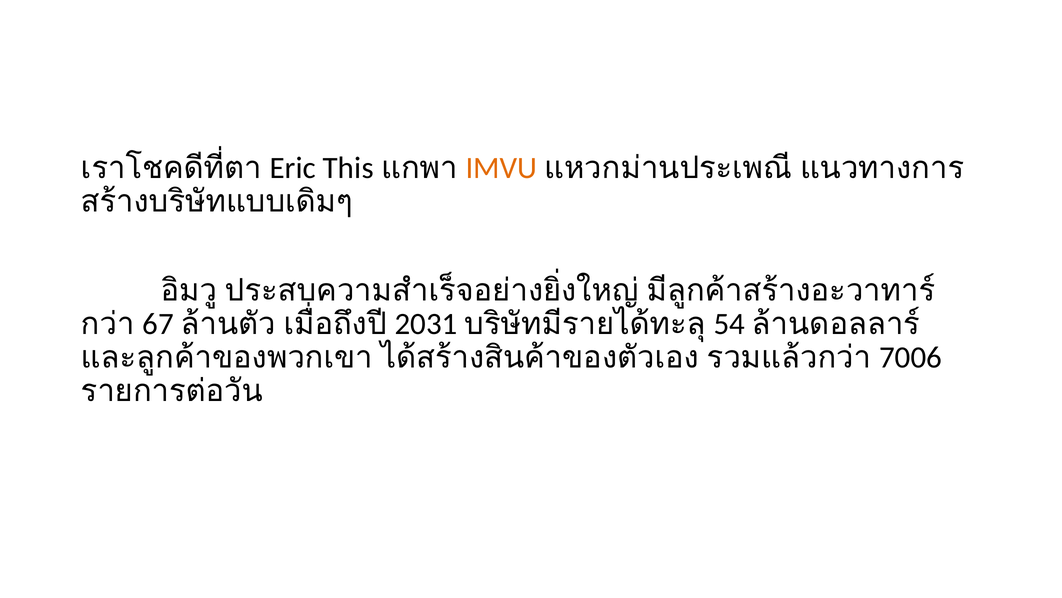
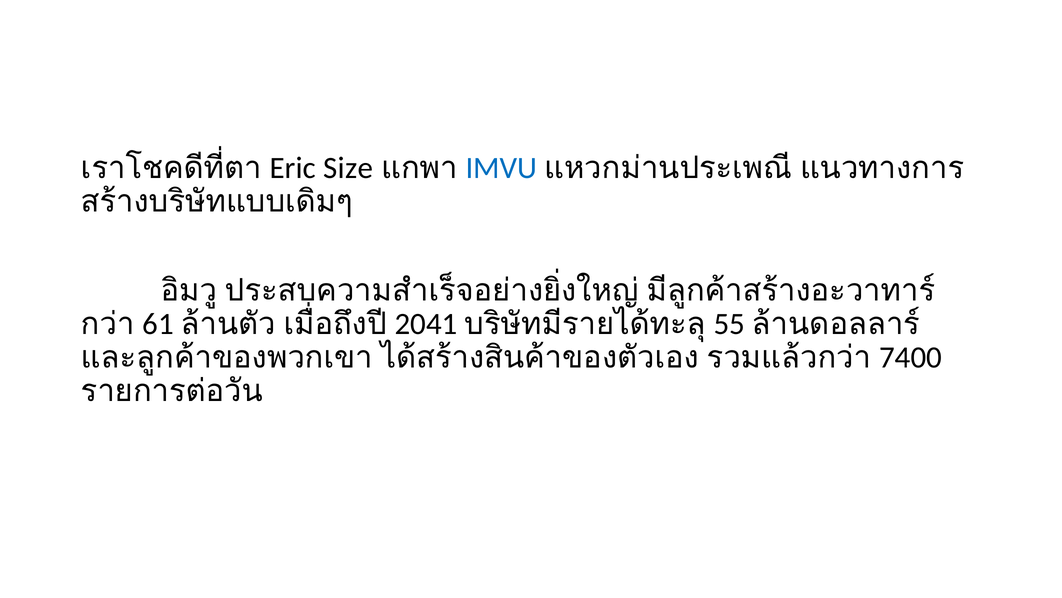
This: This -> Size
IMVU colour: orange -> blue
67: 67 -> 61
2031: 2031 -> 2041
54: 54 -> 55
7006: 7006 -> 7400
